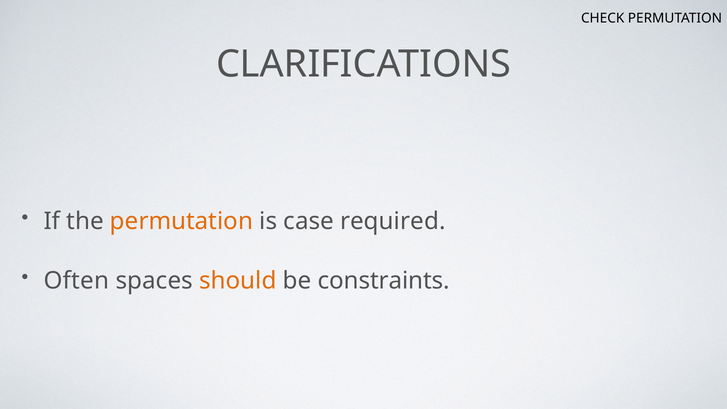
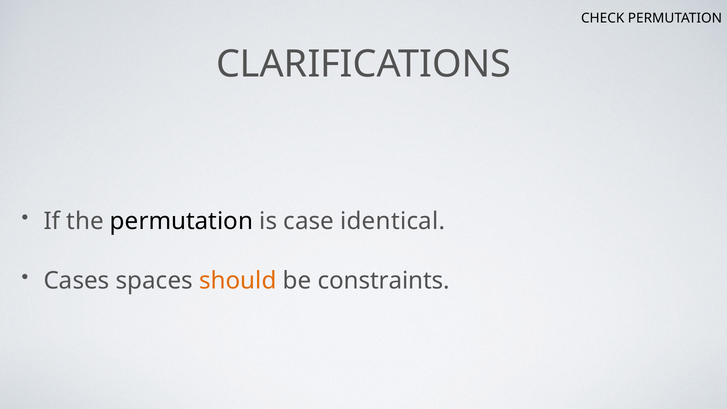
permutation at (182, 221) colour: orange -> black
required: required -> identical
Often: Often -> Cases
